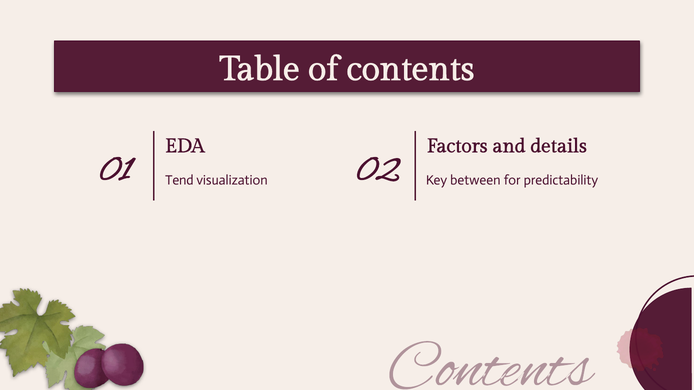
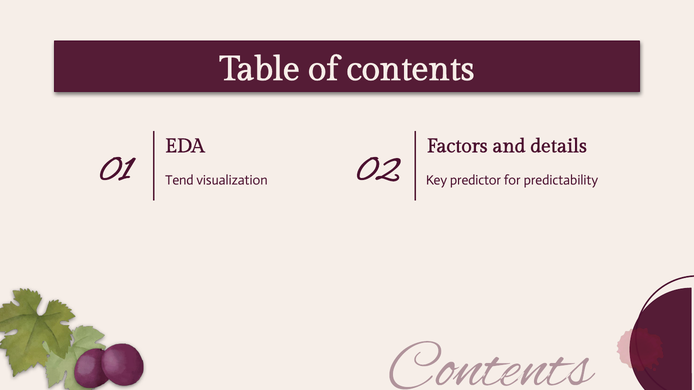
between: between -> predictor
